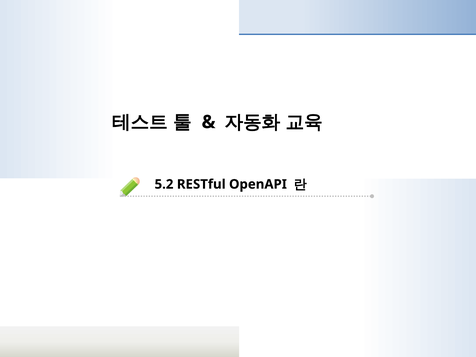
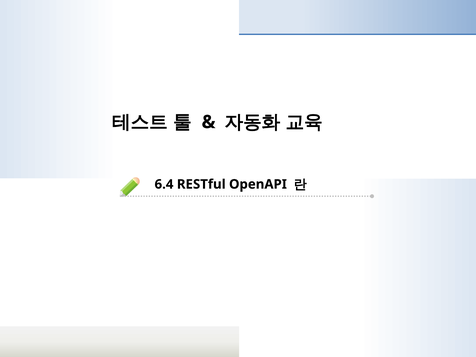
5.2: 5.2 -> 6.4
